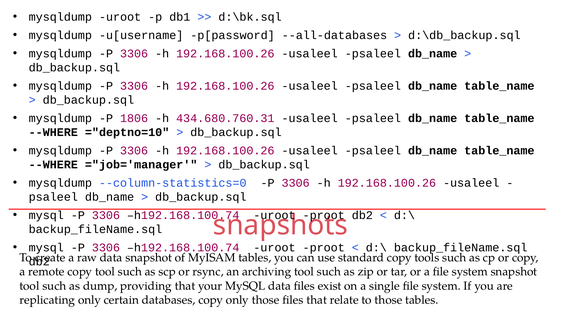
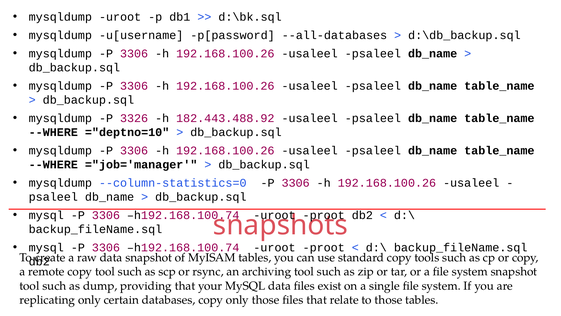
1806: 1806 -> 3326
434.680.760.31: 434.680.760.31 -> 182.443.488.92
